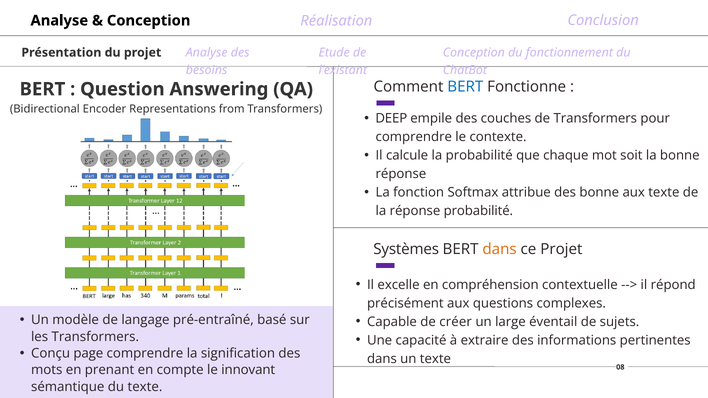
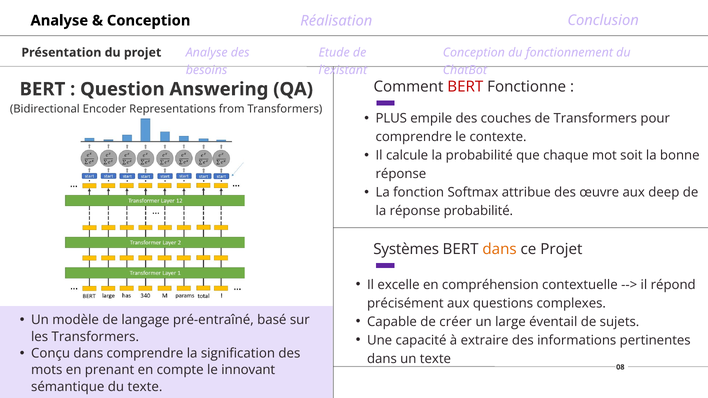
BERT at (465, 87) colour: blue -> red
DEEP: DEEP -> PLUS
des bonne: bonne -> œuvre
aux texte: texte -> deep
Conçu page: page -> dans
